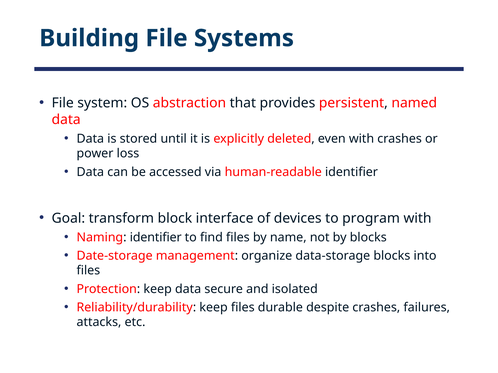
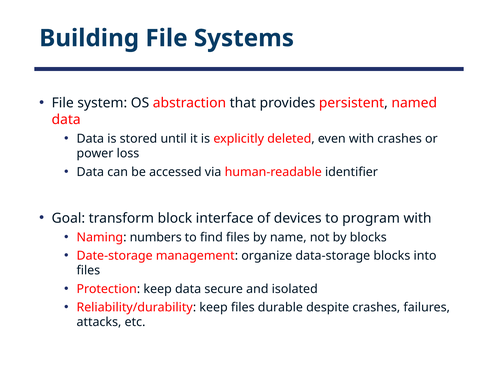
Naming identifier: identifier -> numbers
